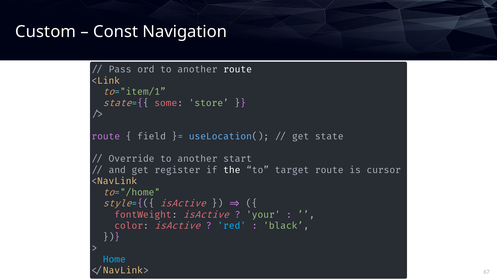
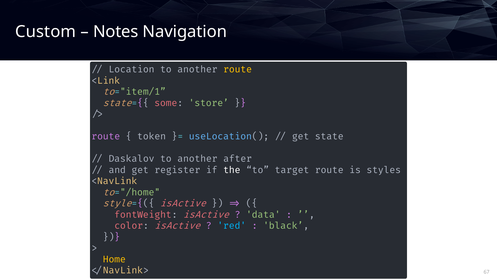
Const: Const -> Notes
Password: Password -> Location
route at (238, 70) colour: white -> yellow
field: field -> token
Override: Override -> Daskalov
start: start -> after
cursor: cursor -> styles
your: your -> data
Home colour: light blue -> yellow
